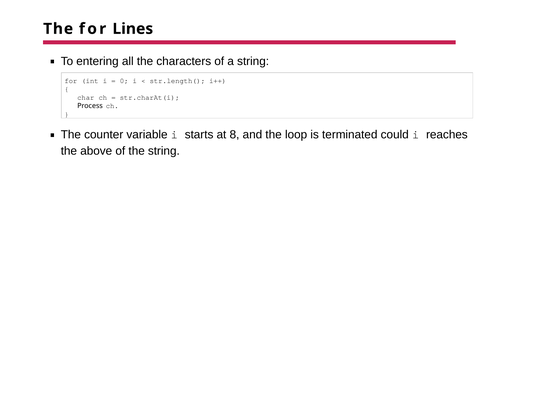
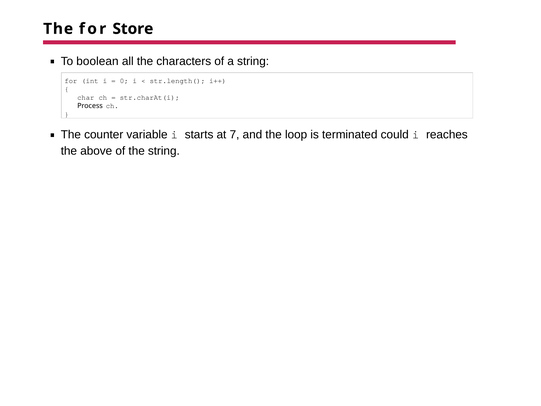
Lines: Lines -> Store
entering: entering -> boolean
8: 8 -> 7
